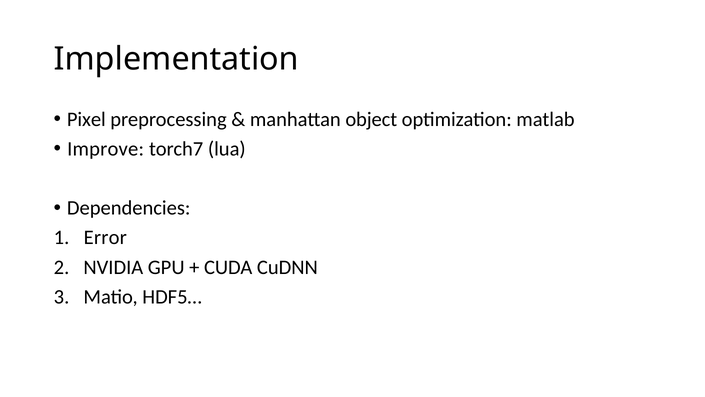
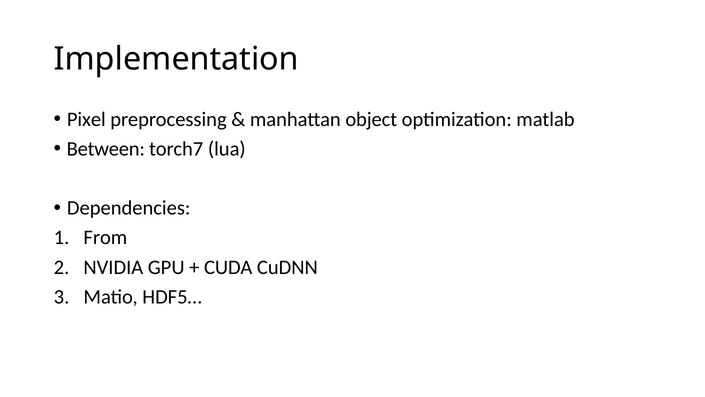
Improve: Improve -> Between
Error: Error -> From
